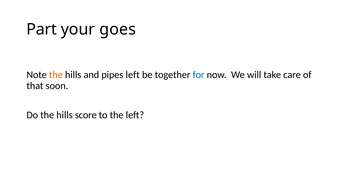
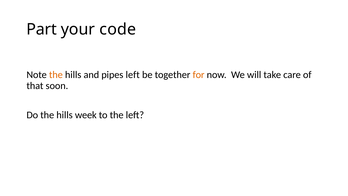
goes: goes -> code
for colour: blue -> orange
score: score -> week
